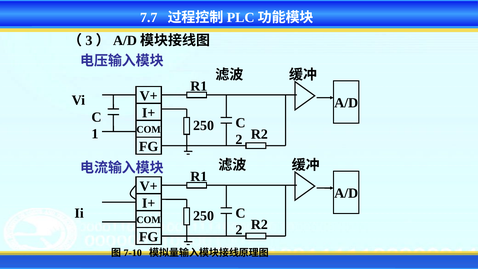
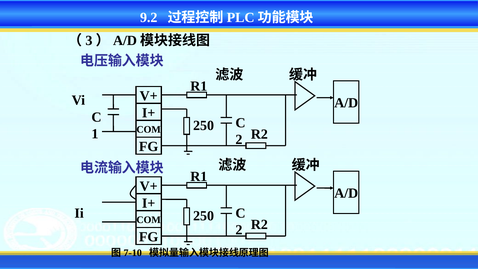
7.7: 7.7 -> 9.2
